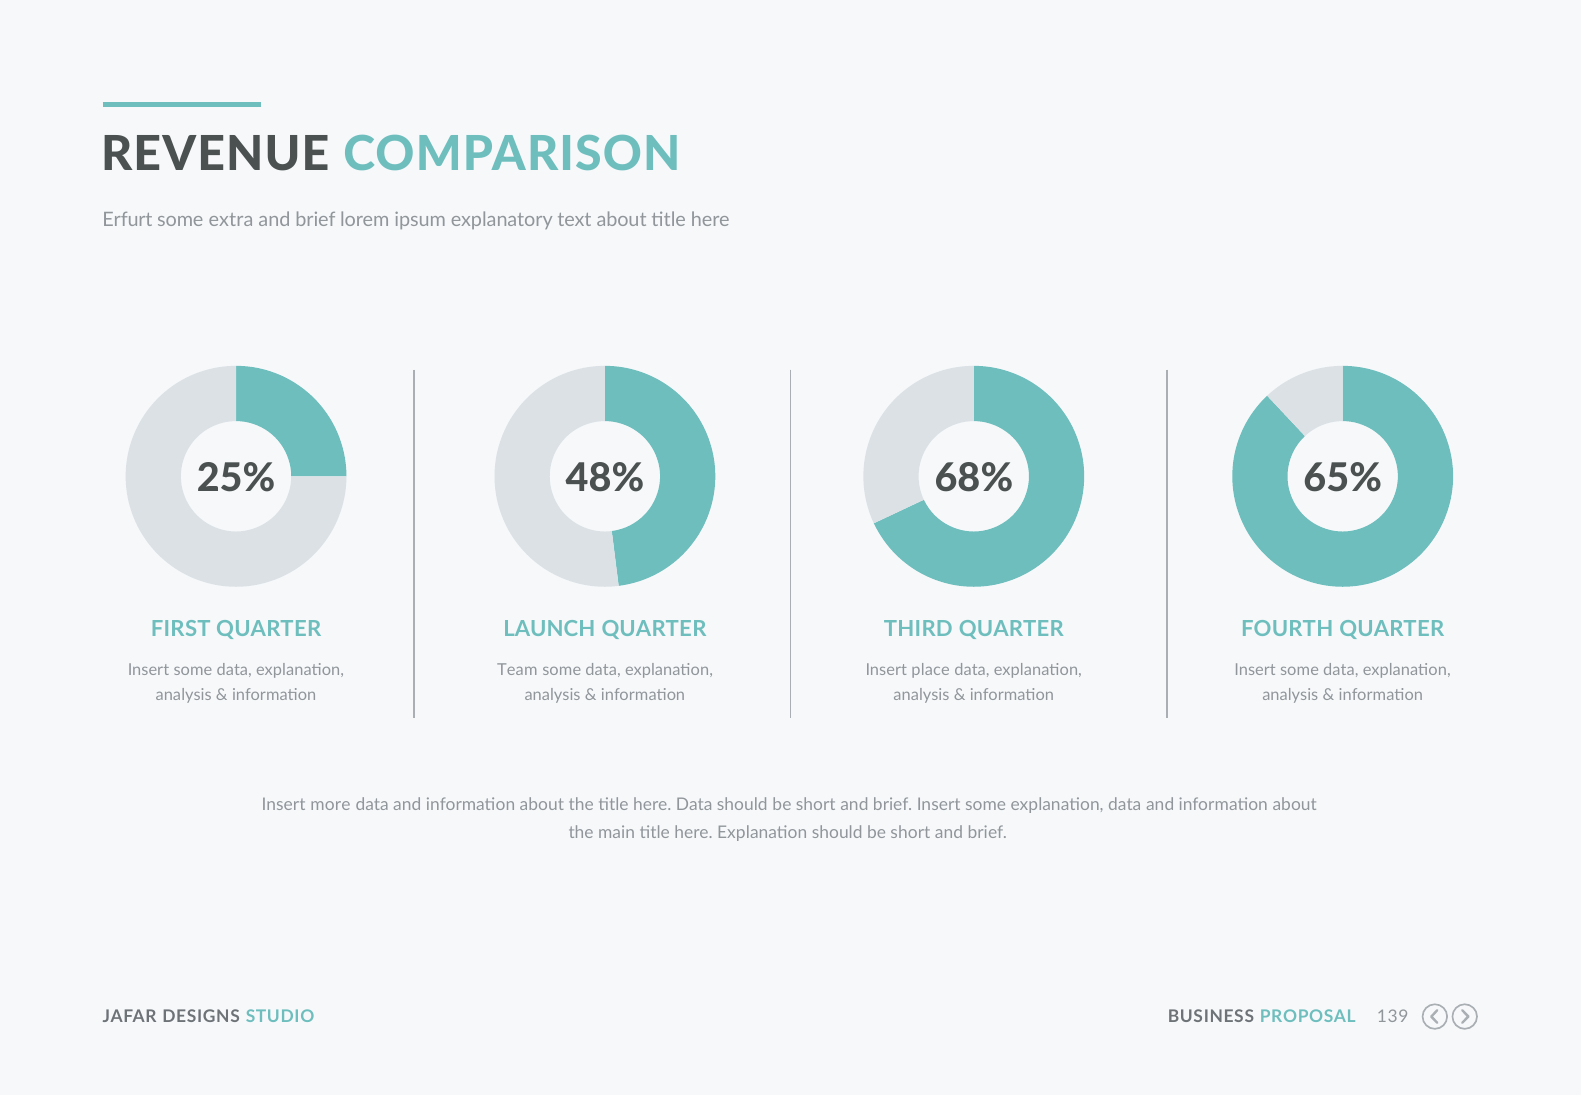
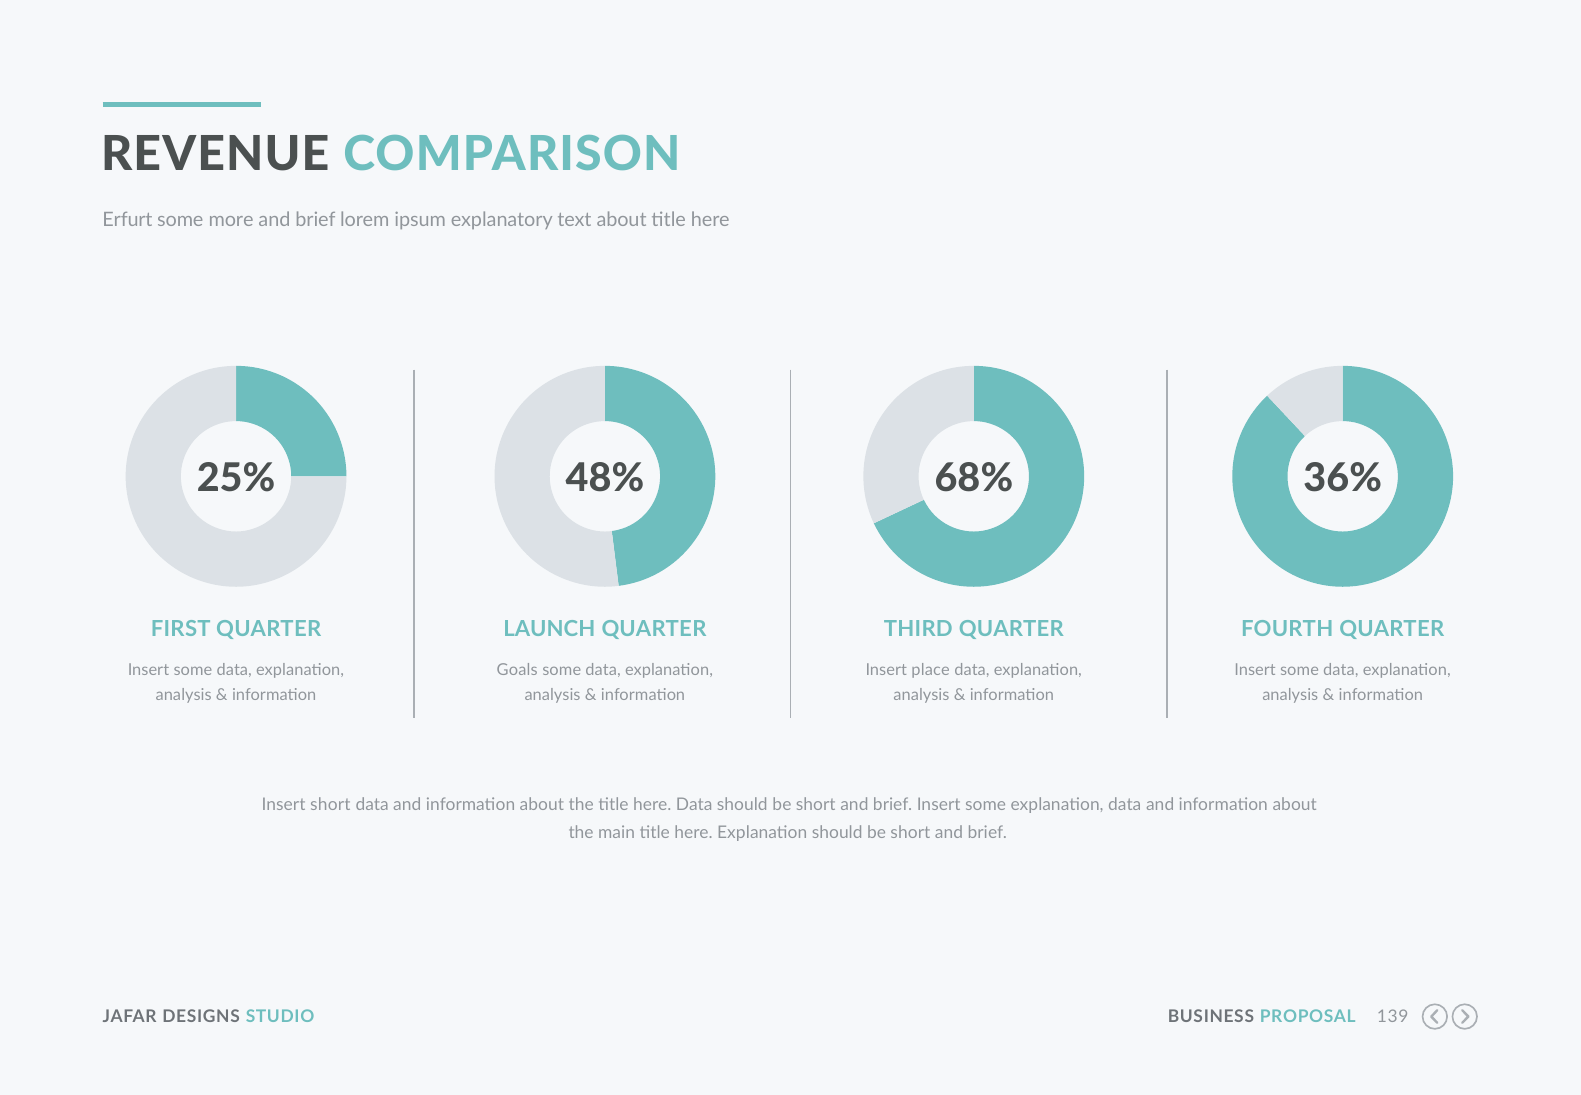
extra: extra -> more
65%: 65% -> 36%
Team: Team -> Goals
Insert more: more -> short
